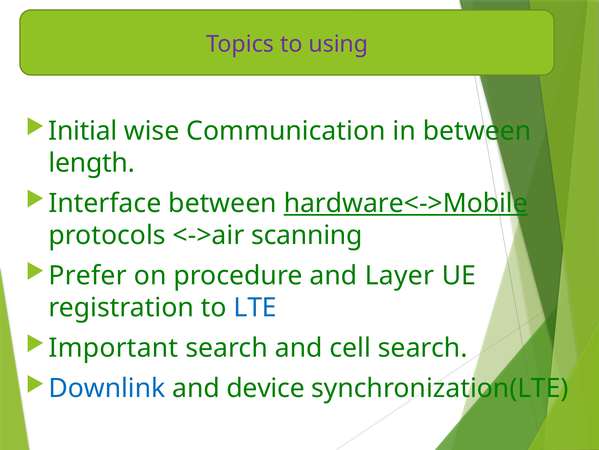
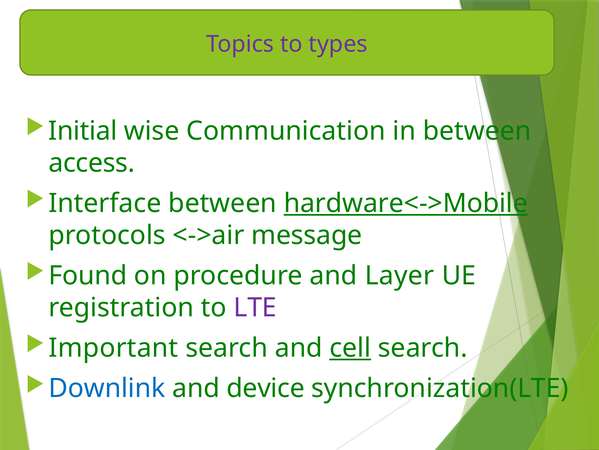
using: using -> types
length: length -> access
scanning: scanning -> message
Prefer: Prefer -> Found
LTE colour: blue -> purple
cell underline: none -> present
